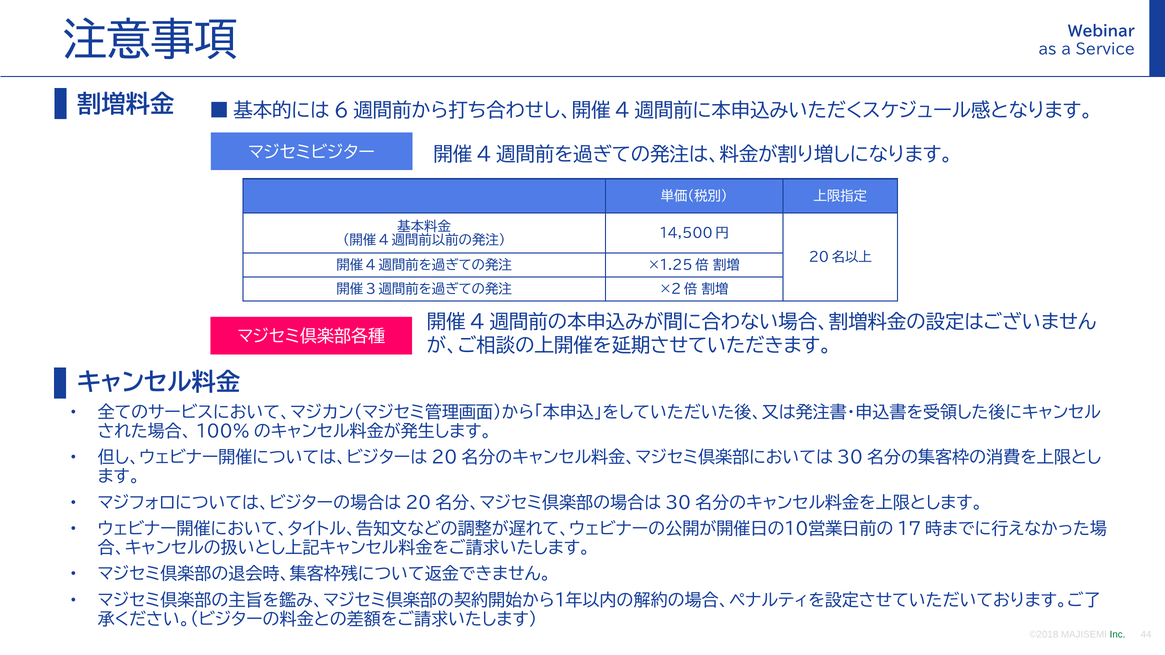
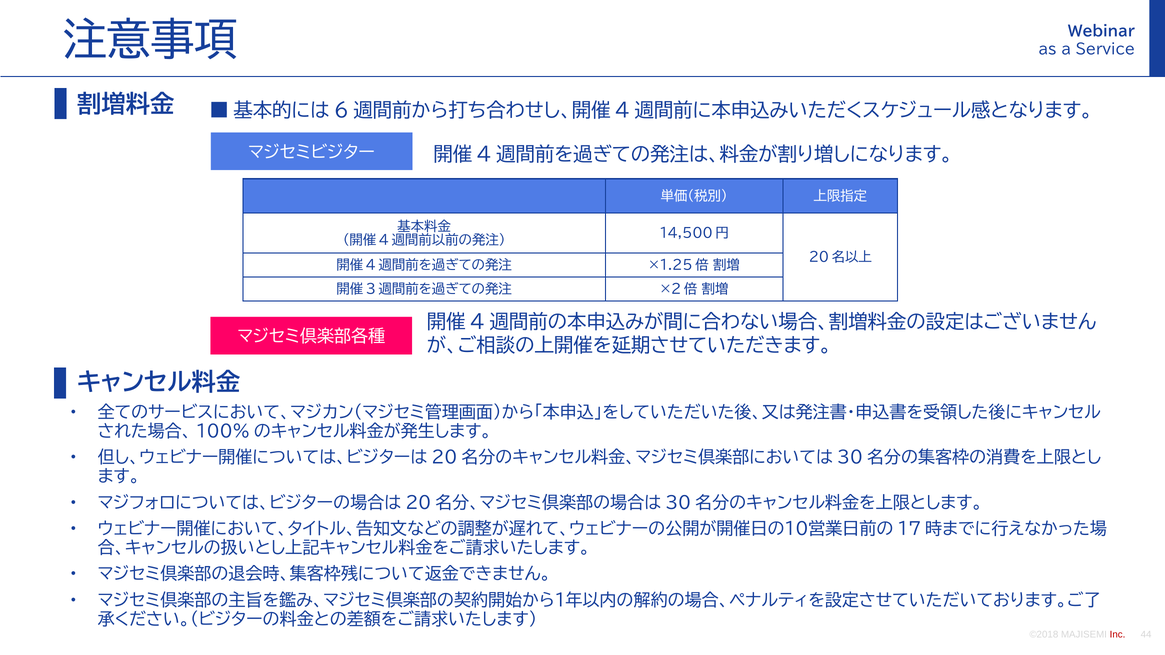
Inc colour: green -> red
